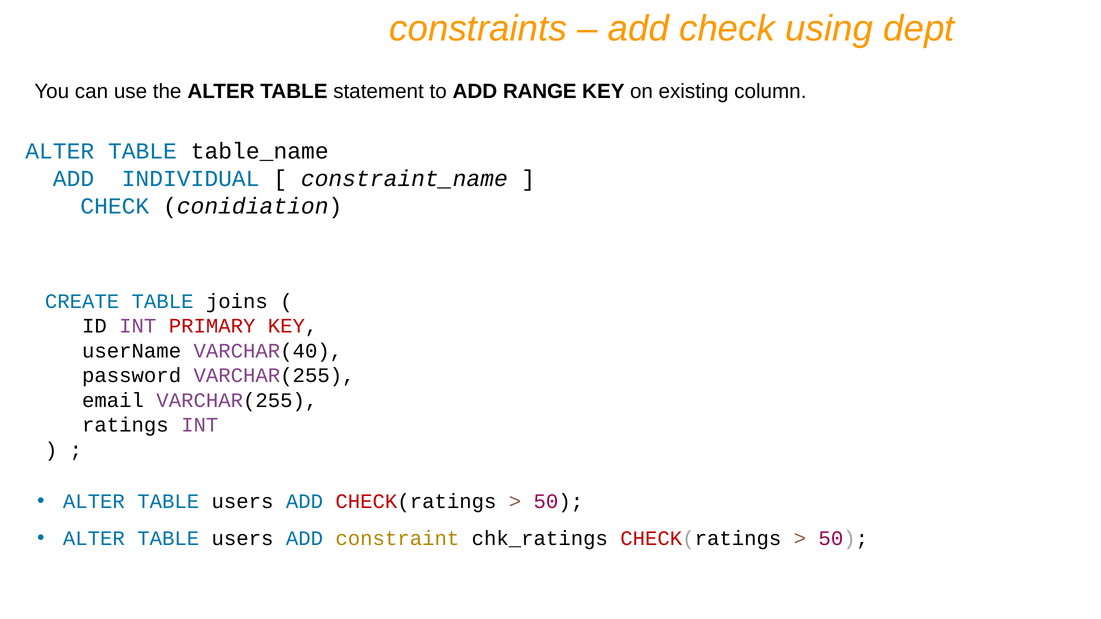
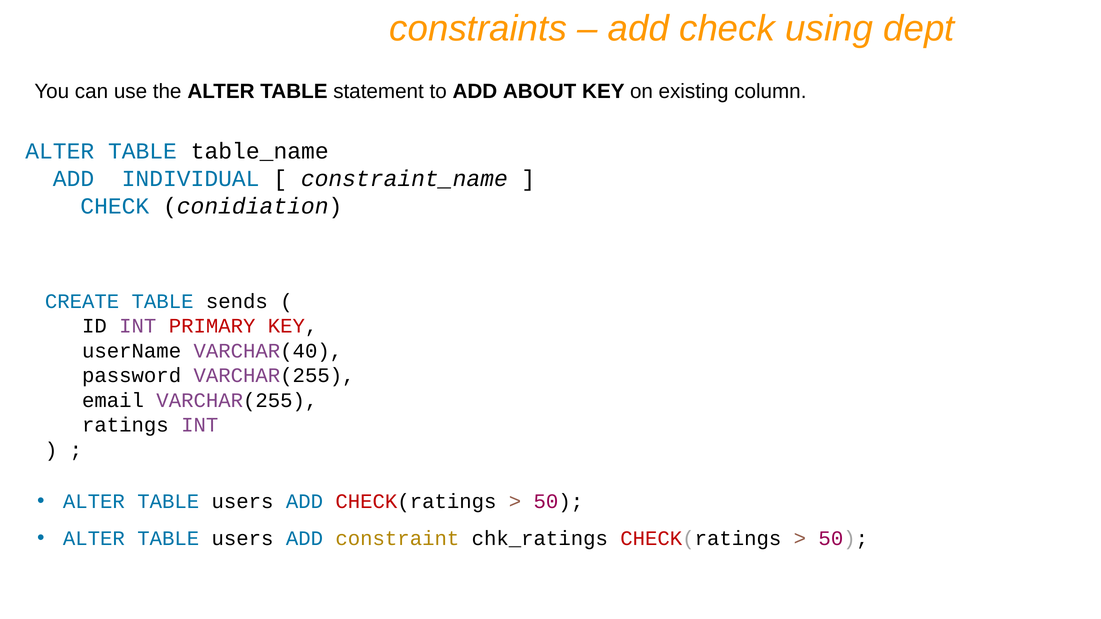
RANGE: RANGE -> ABOUT
joins: joins -> sends
